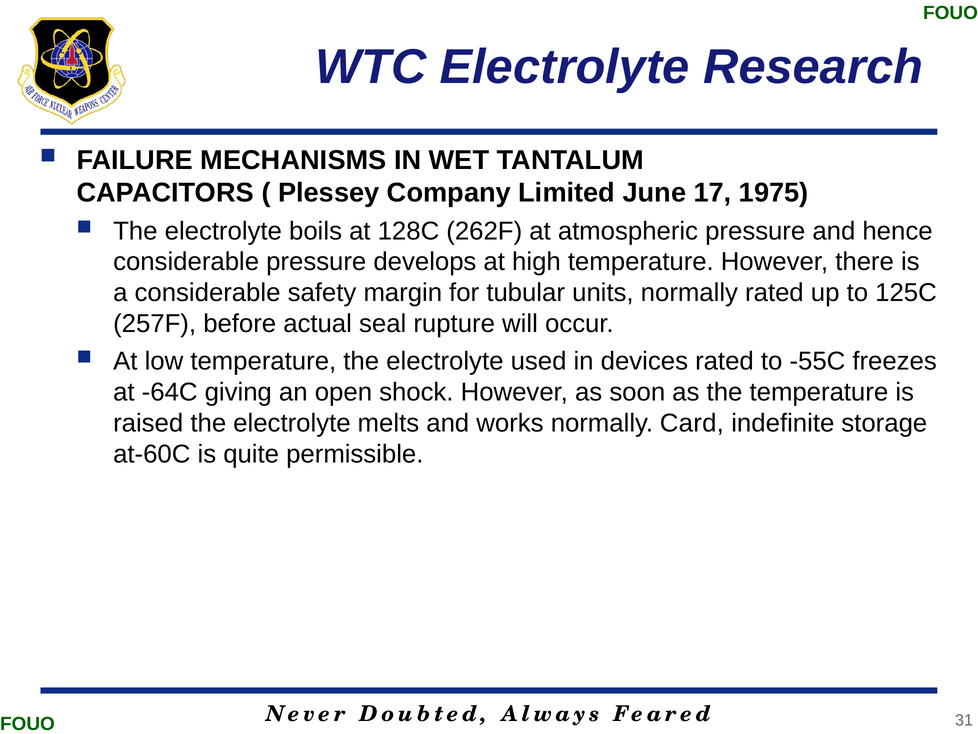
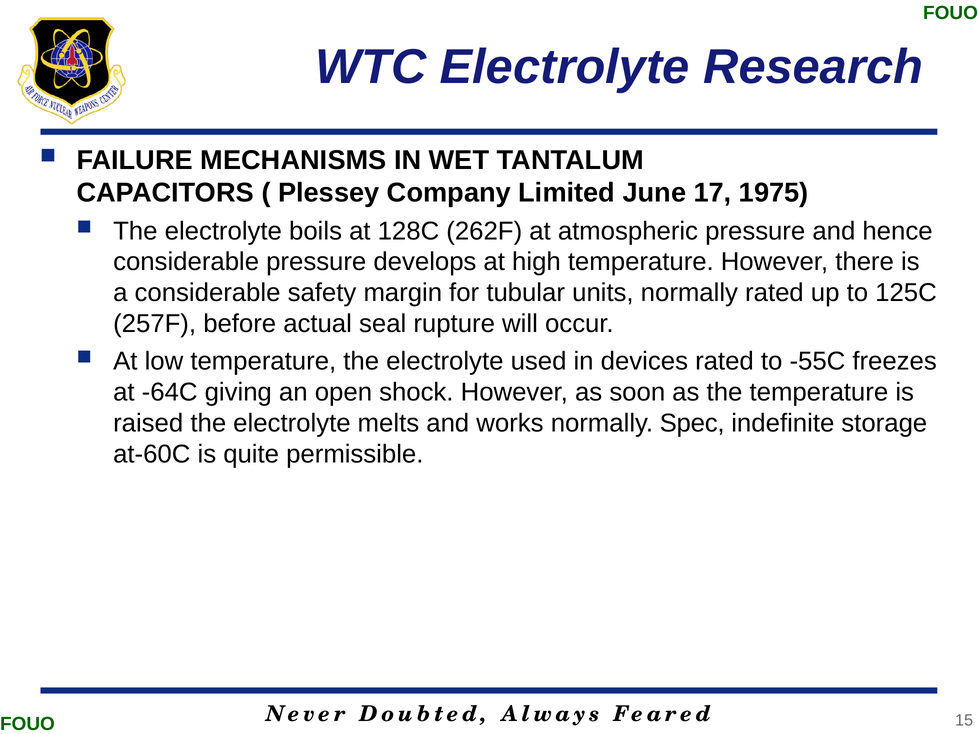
Card: Card -> Spec
31: 31 -> 15
